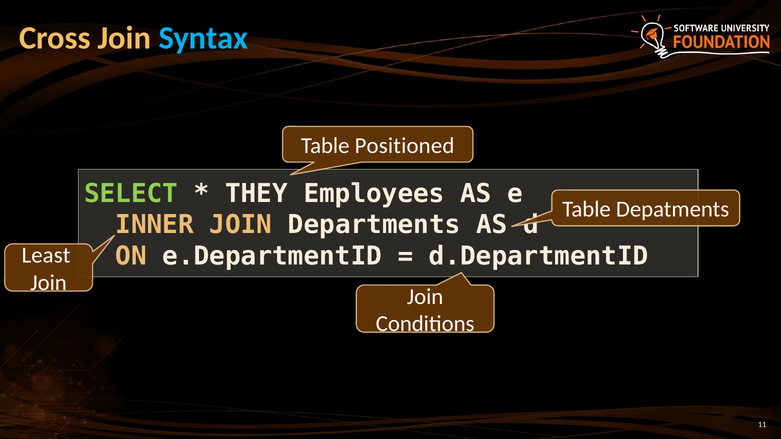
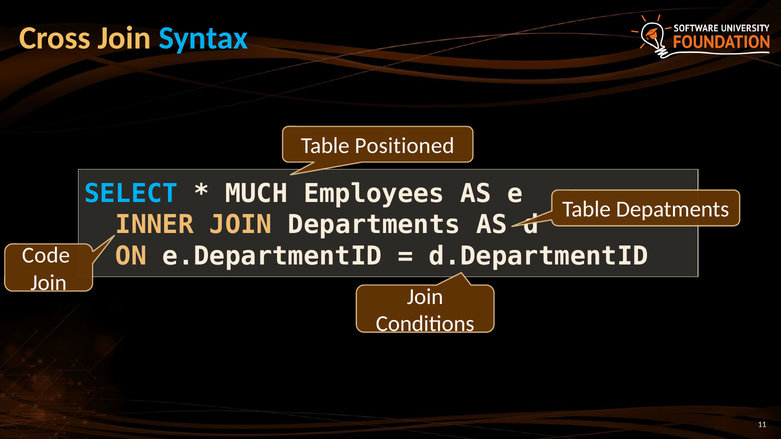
SELECT colour: light green -> light blue
THEY: THEY -> MUCH
Least: Least -> Code
